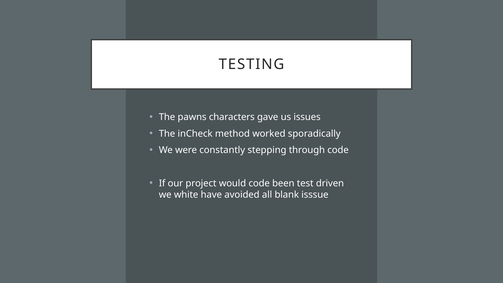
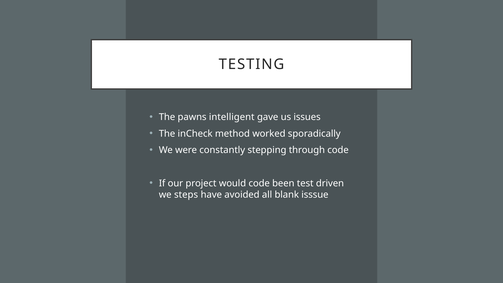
characters: characters -> intelligent
white: white -> steps
